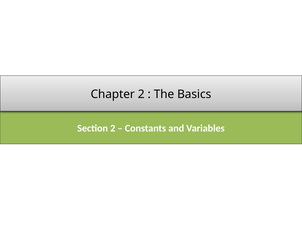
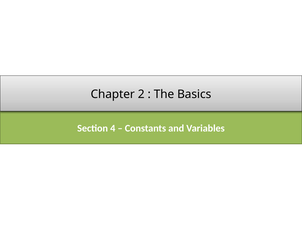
Section 2: 2 -> 4
